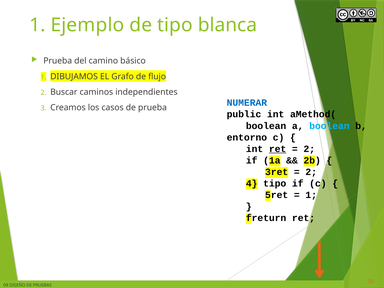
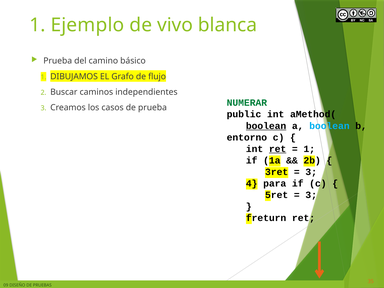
de tipo: tipo -> vivo
NUMERAR colour: blue -> green
boolean at (266, 126) underline: none -> present
2 at (309, 149): 2 -> 1
2 at (311, 172): 2 -> 3
4 tipo: tipo -> para
1 at (311, 195): 1 -> 3
